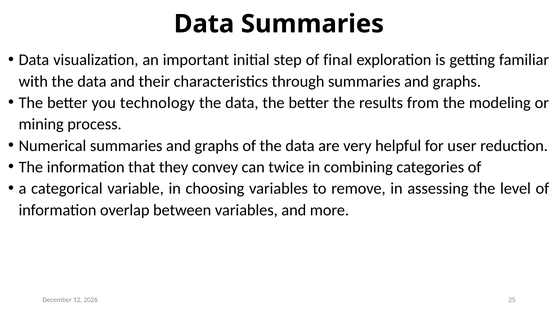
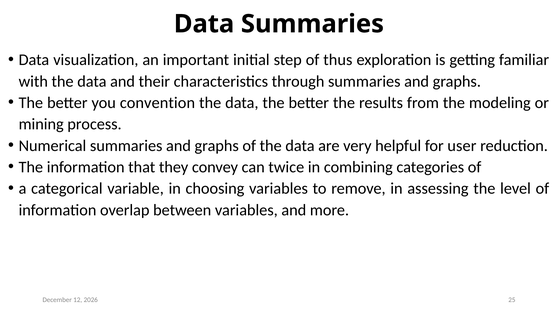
final: final -> thus
technology: technology -> convention
